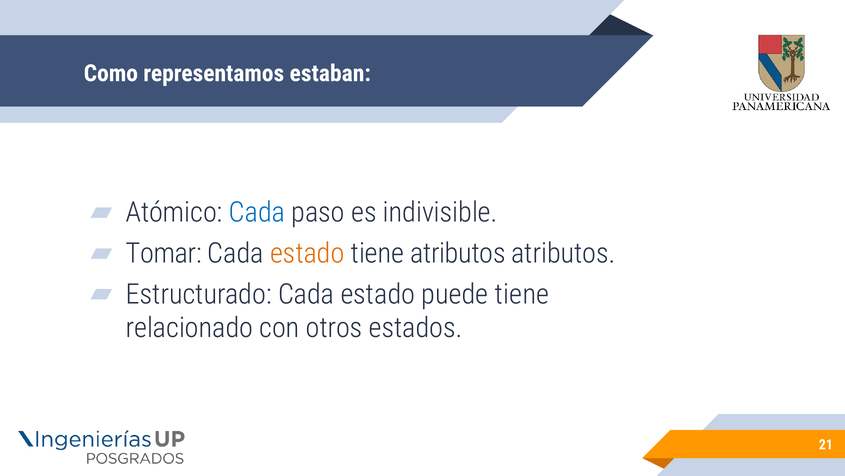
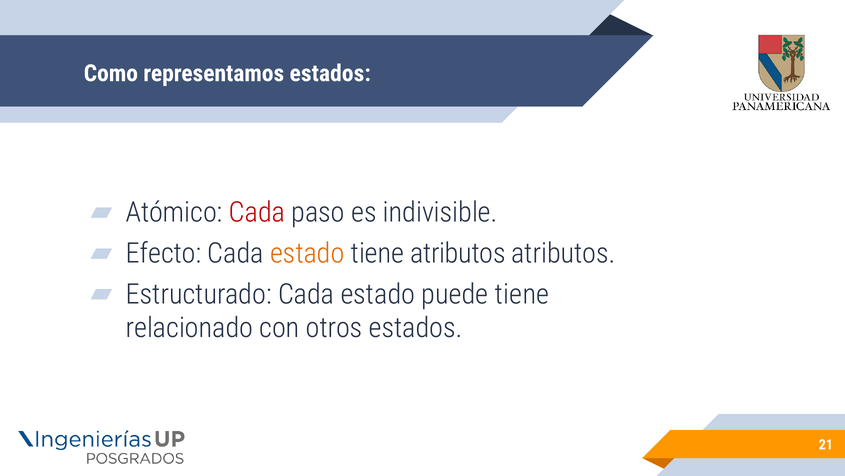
representamos estaban: estaban -> estados
Cada at (257, 212) colour: blue -> red
Tomar: Tomar -> Efecto
